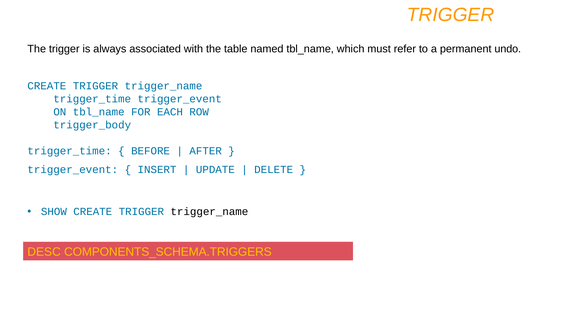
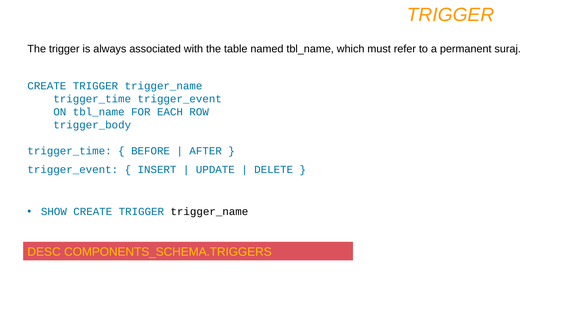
undo: undo -> suraj
